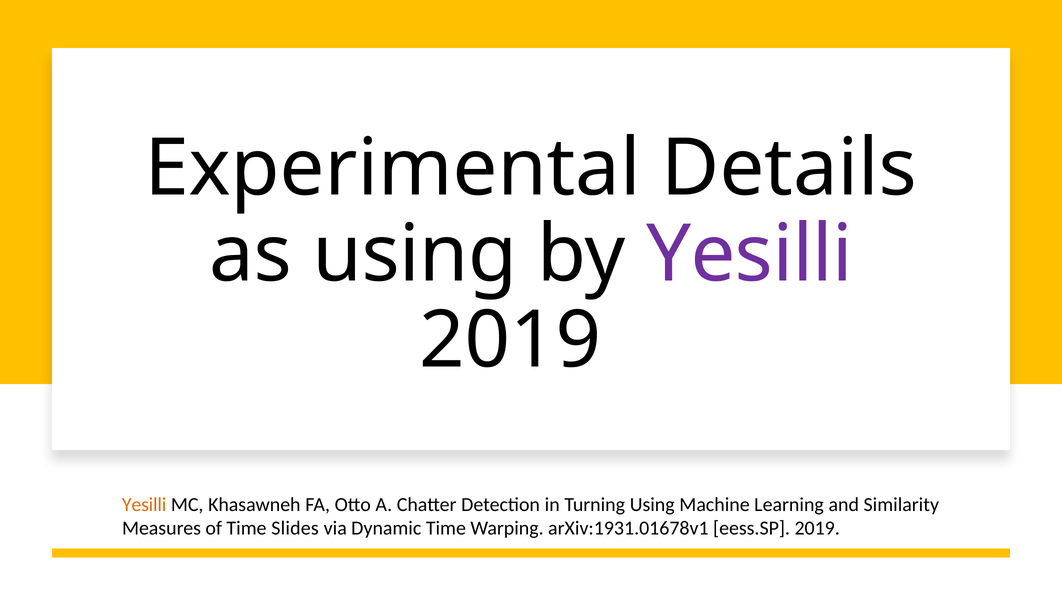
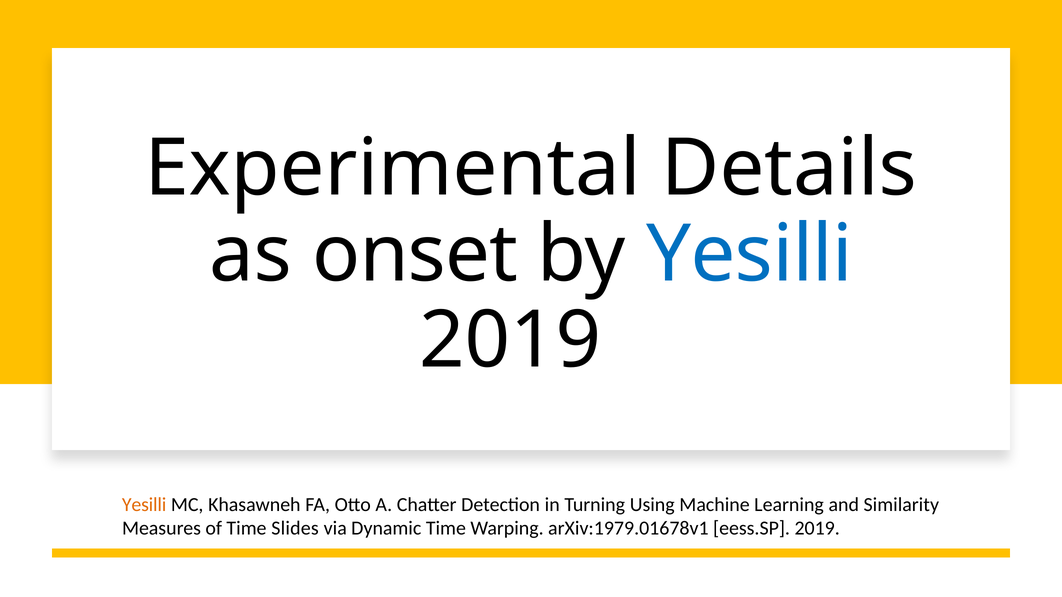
as using: using -> onset
Yesilli at (750, 255) colour: purple -> blue
arXiv:1931.01678v1: arXiv:1931.01678v1 -> arXiv:1979.01678v1
